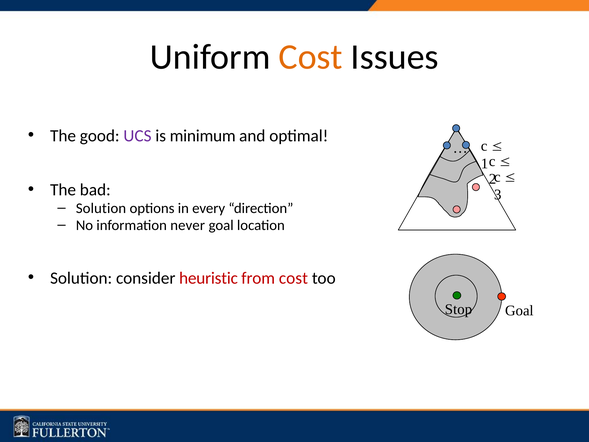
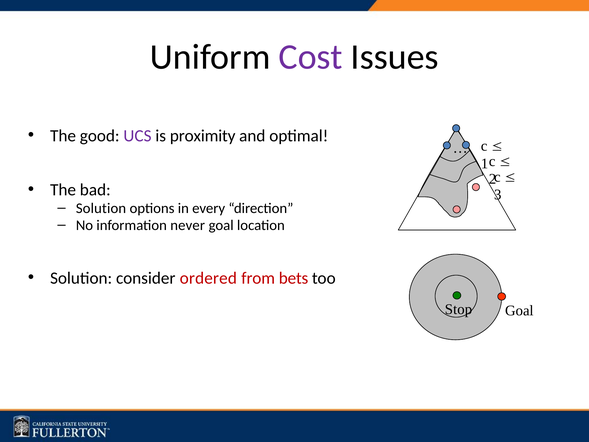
Cost at (311, 57) colour: orange -> purple
minimum: minimum -> proximity
heuristic: heuristic -> ordered
from cost: cost -> bets
